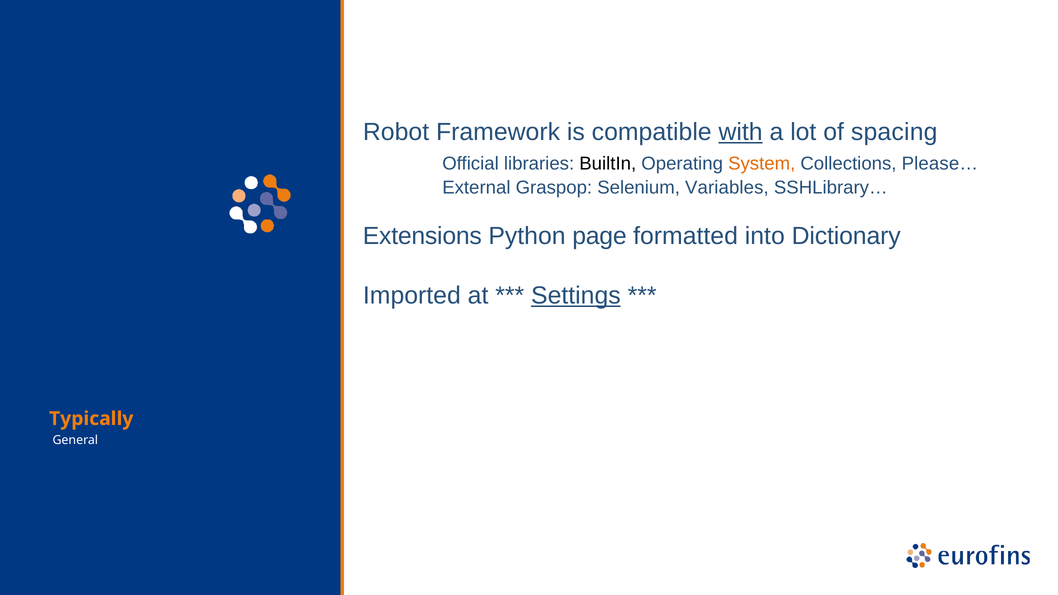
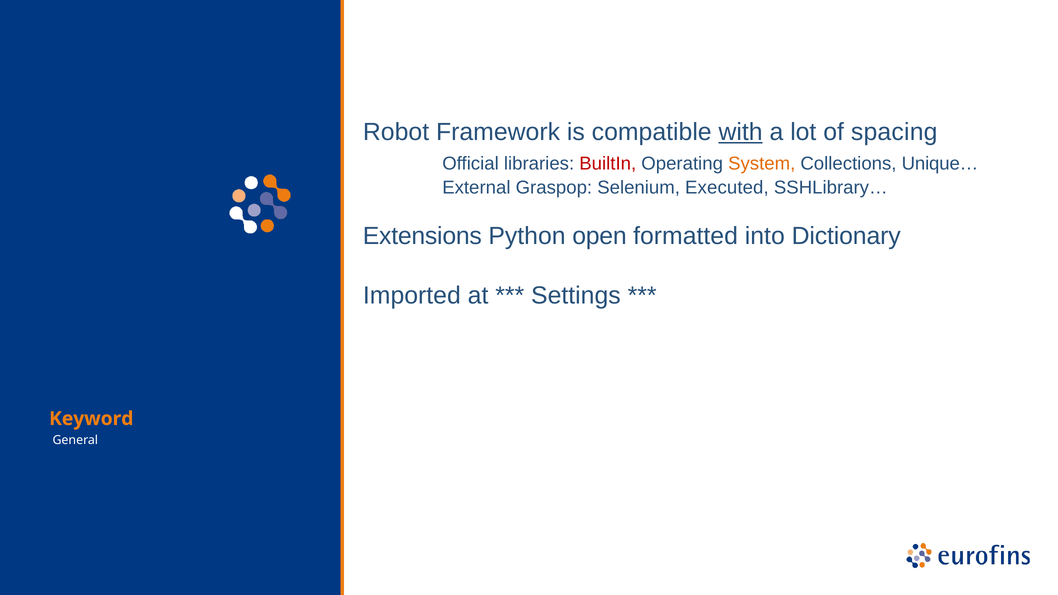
BuiltIn colour: black -> red
Please…: Please… -> Unique…
Variables: Variables -> Executed
page: page -> open
Settings underline: present -> none
Typically: Typically -> Keyword
